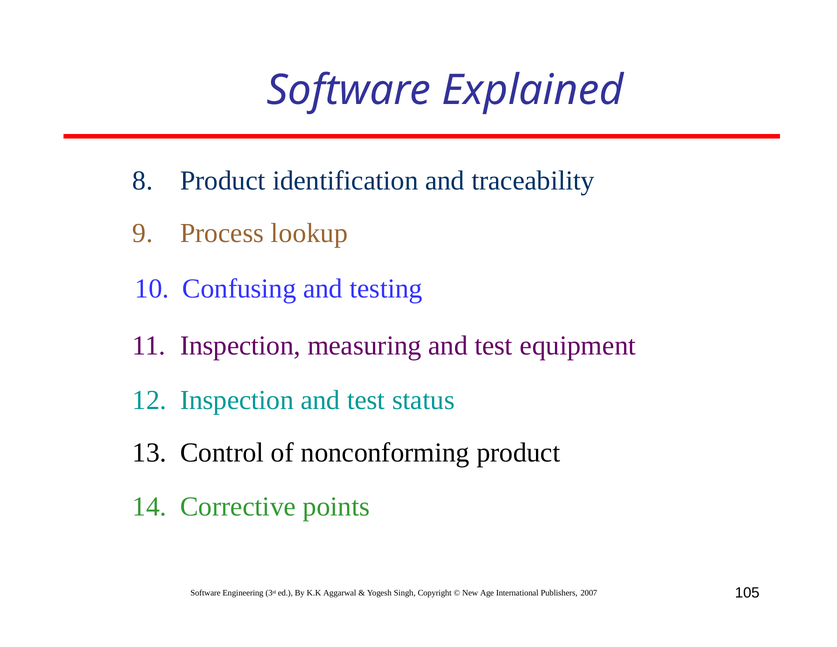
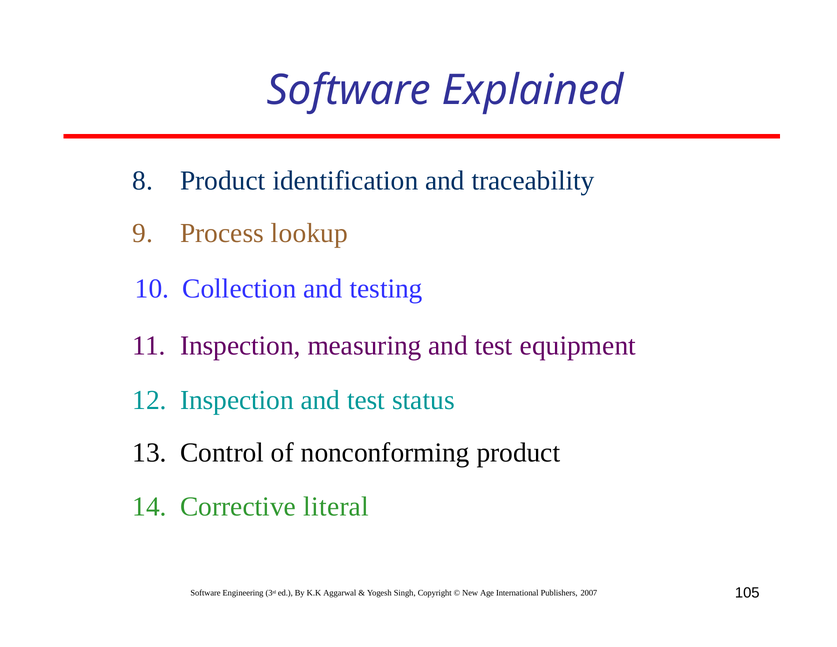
Confusing: Confusing -> Collection
points: points -> literal
